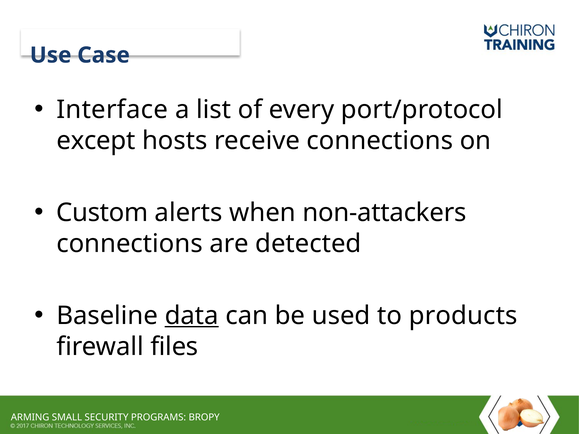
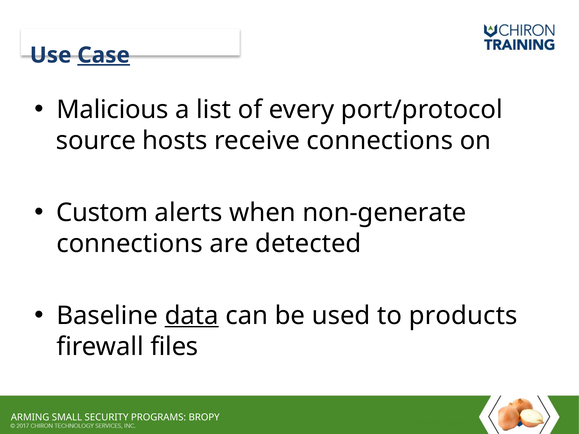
Case underline: none -> present
Interface: Interface -> Malicious
except: except -> source
non-attackers: non-attackers -> non-generate
